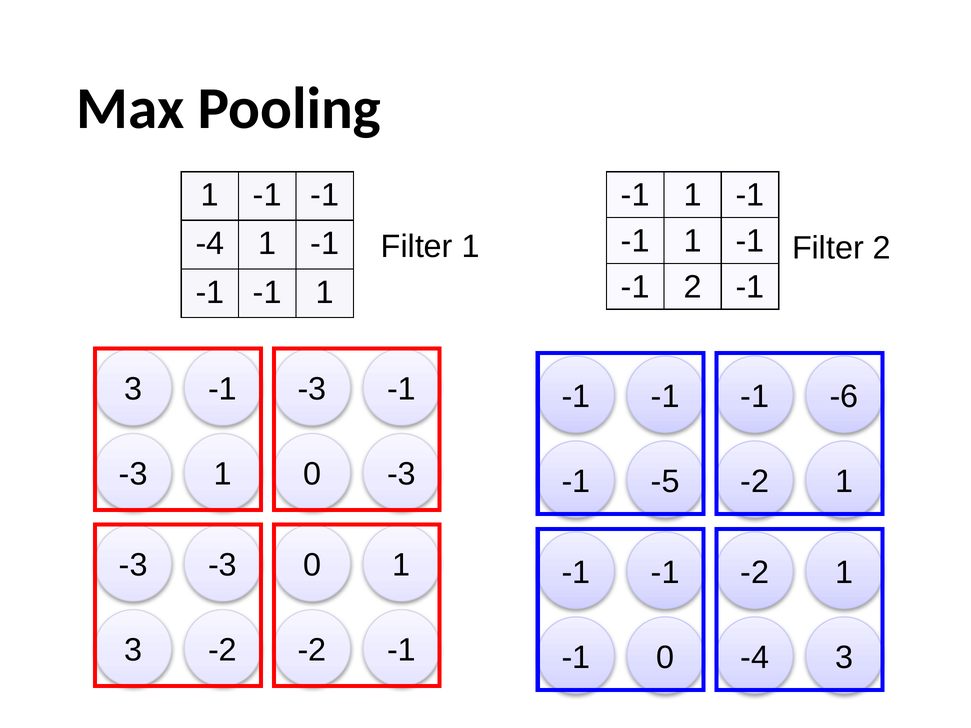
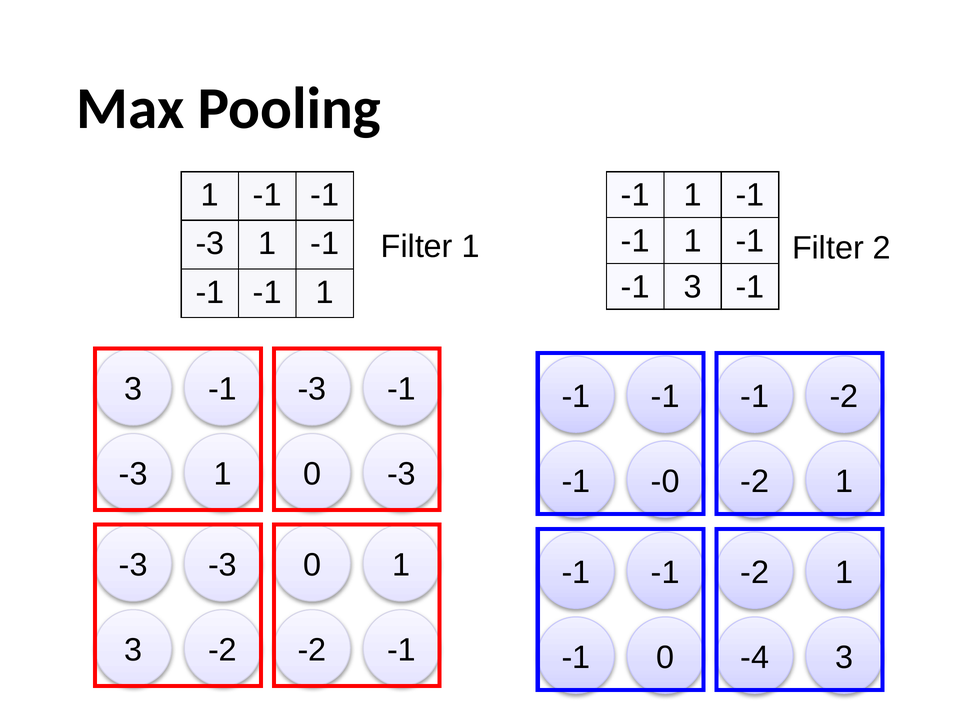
-4 at (210, 244): -4 -> -3
-1 2: 2 -> 3
-1 -1 -1 -6: -6 -> -2
-5: -5 -> -0
